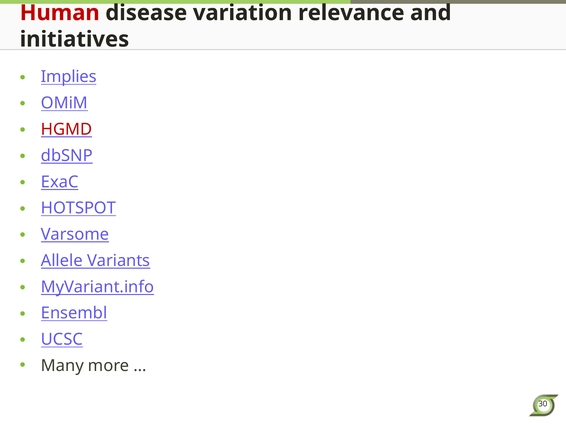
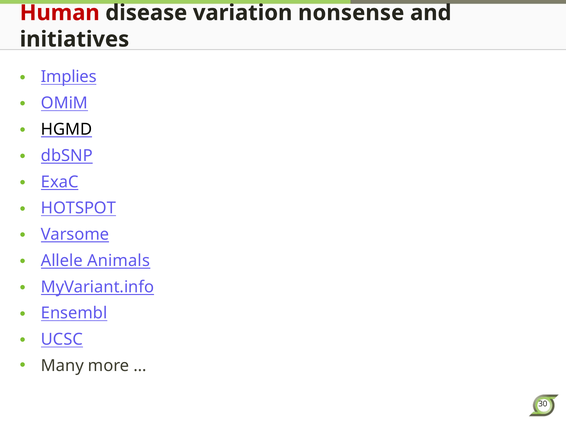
relevance: relevance -> nonsense
HGMD colour: red -> black
Variants: Variants -> Animals
